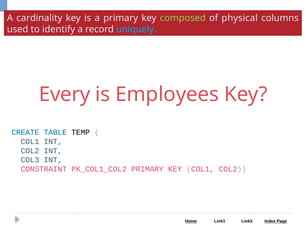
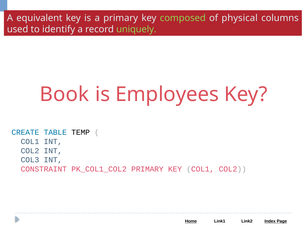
cardinality: cardinality -> equivalent
uniquely colour: light blue -> light green
Every: Every -> Book
